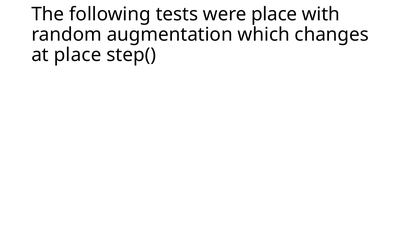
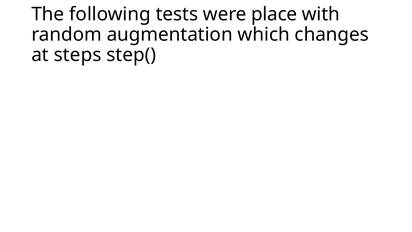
at place: place -> steps
